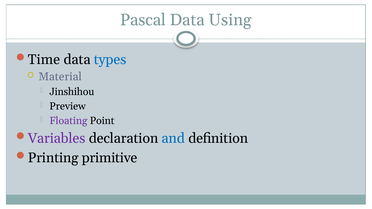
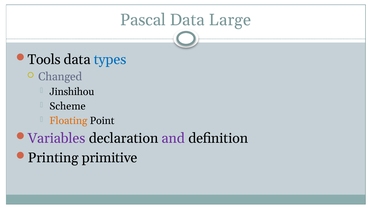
Using: Using -> Large
Time: Time -> Tools
Material: Material -> Changed
Preview: Preview -> Scheme
Floating colour: purple -> orange
and colour: blue -> purple
